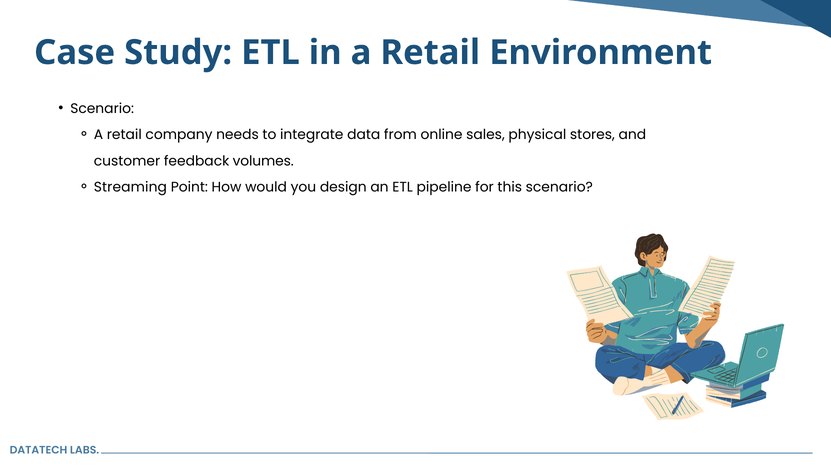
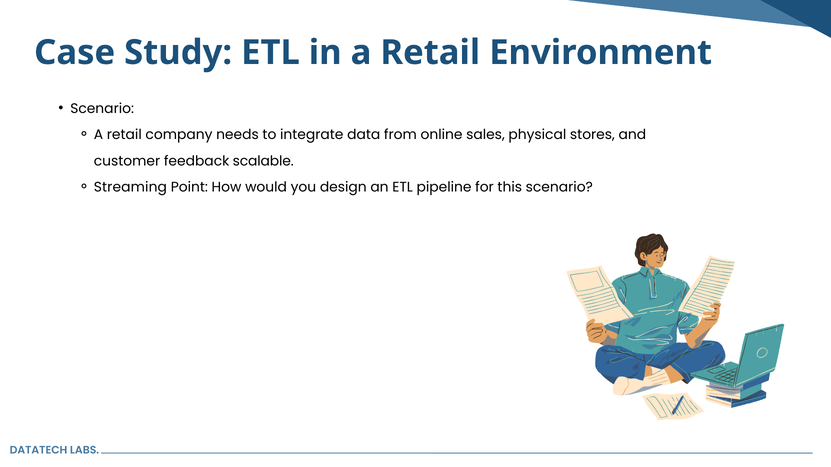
volumes: volumes -> scalable
